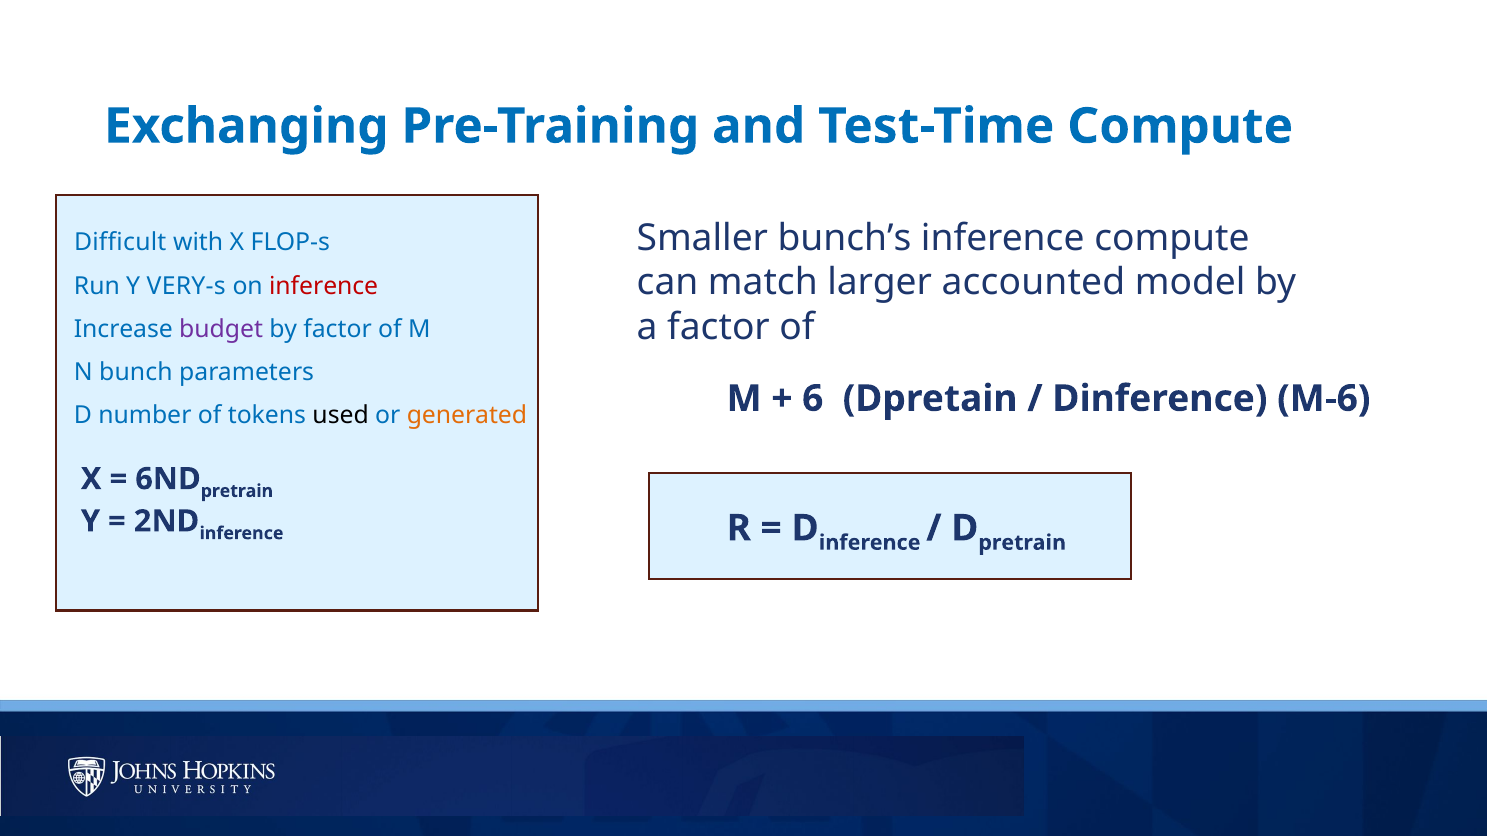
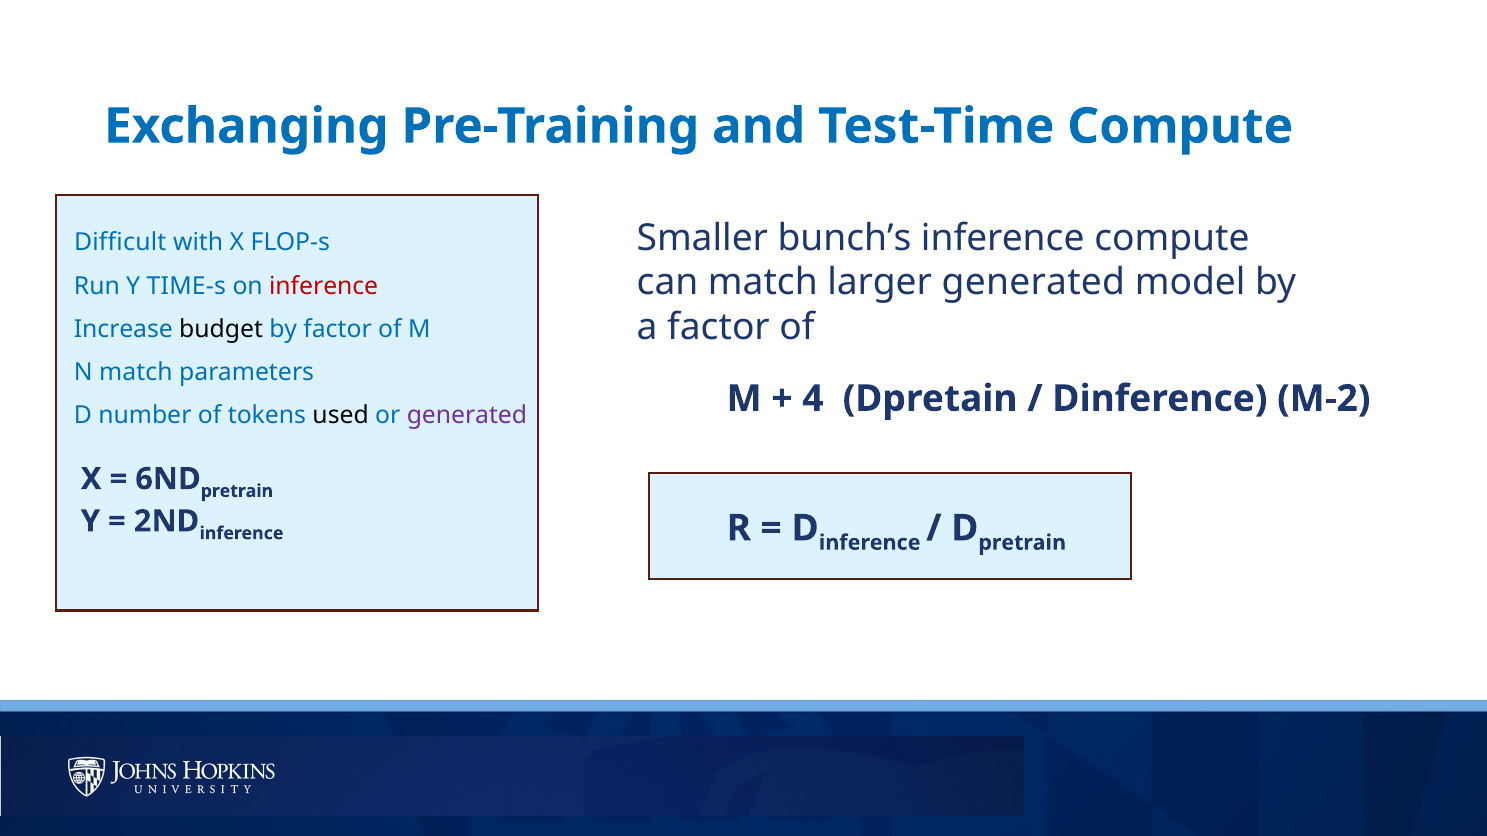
larger accounted: accounted -> generated
VERY-s: VERY-s -> TIME-s
budget colour: purple -> black
N bunch: bunch -> match
6: 6 -> 4
M-6: M-6 -> M-2
generated at (467, 416) colour: orange -> purple
